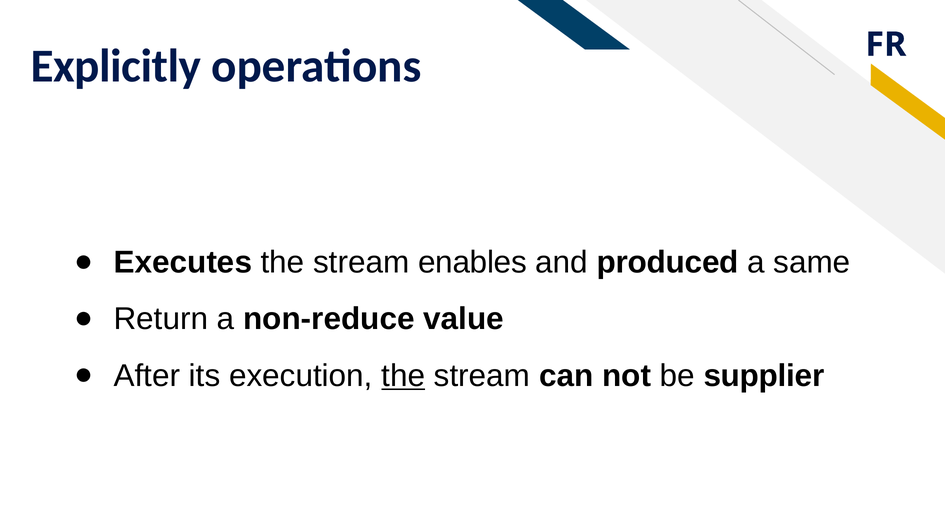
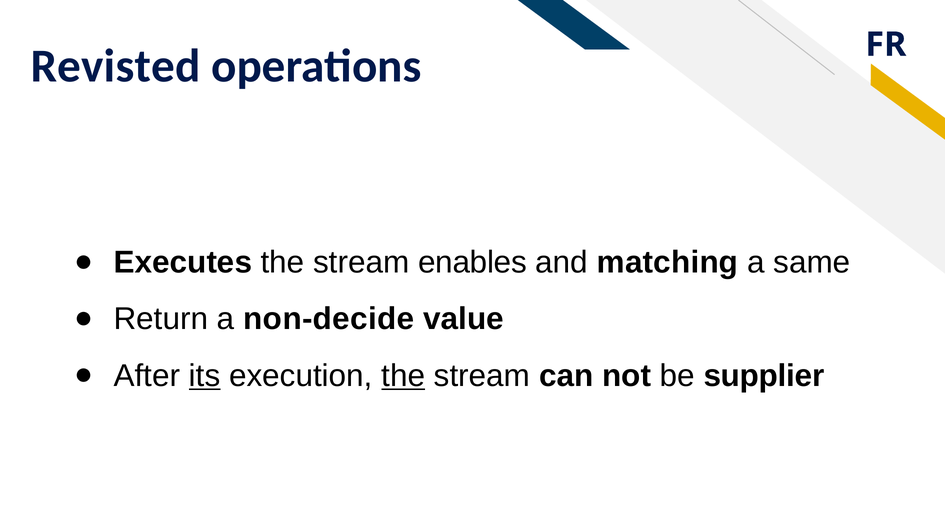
Explicitly: Explicitly -> Revisted
produced: produced -> matching
non-reduce: non-reduce -> non-decide
its underline: none -> present
